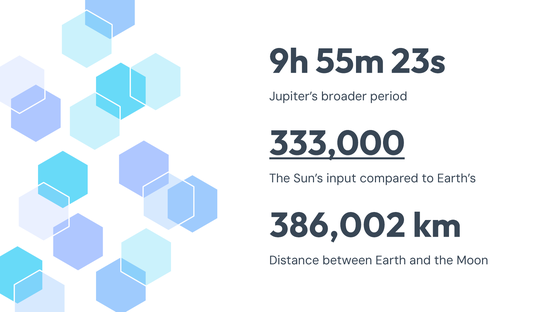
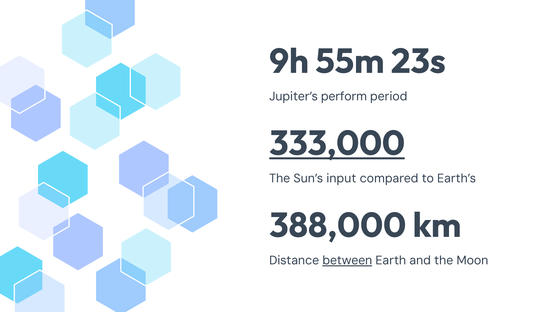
broader: broader -> perform
386,002: 386,002 -> 388,000
between underline: none -> present
